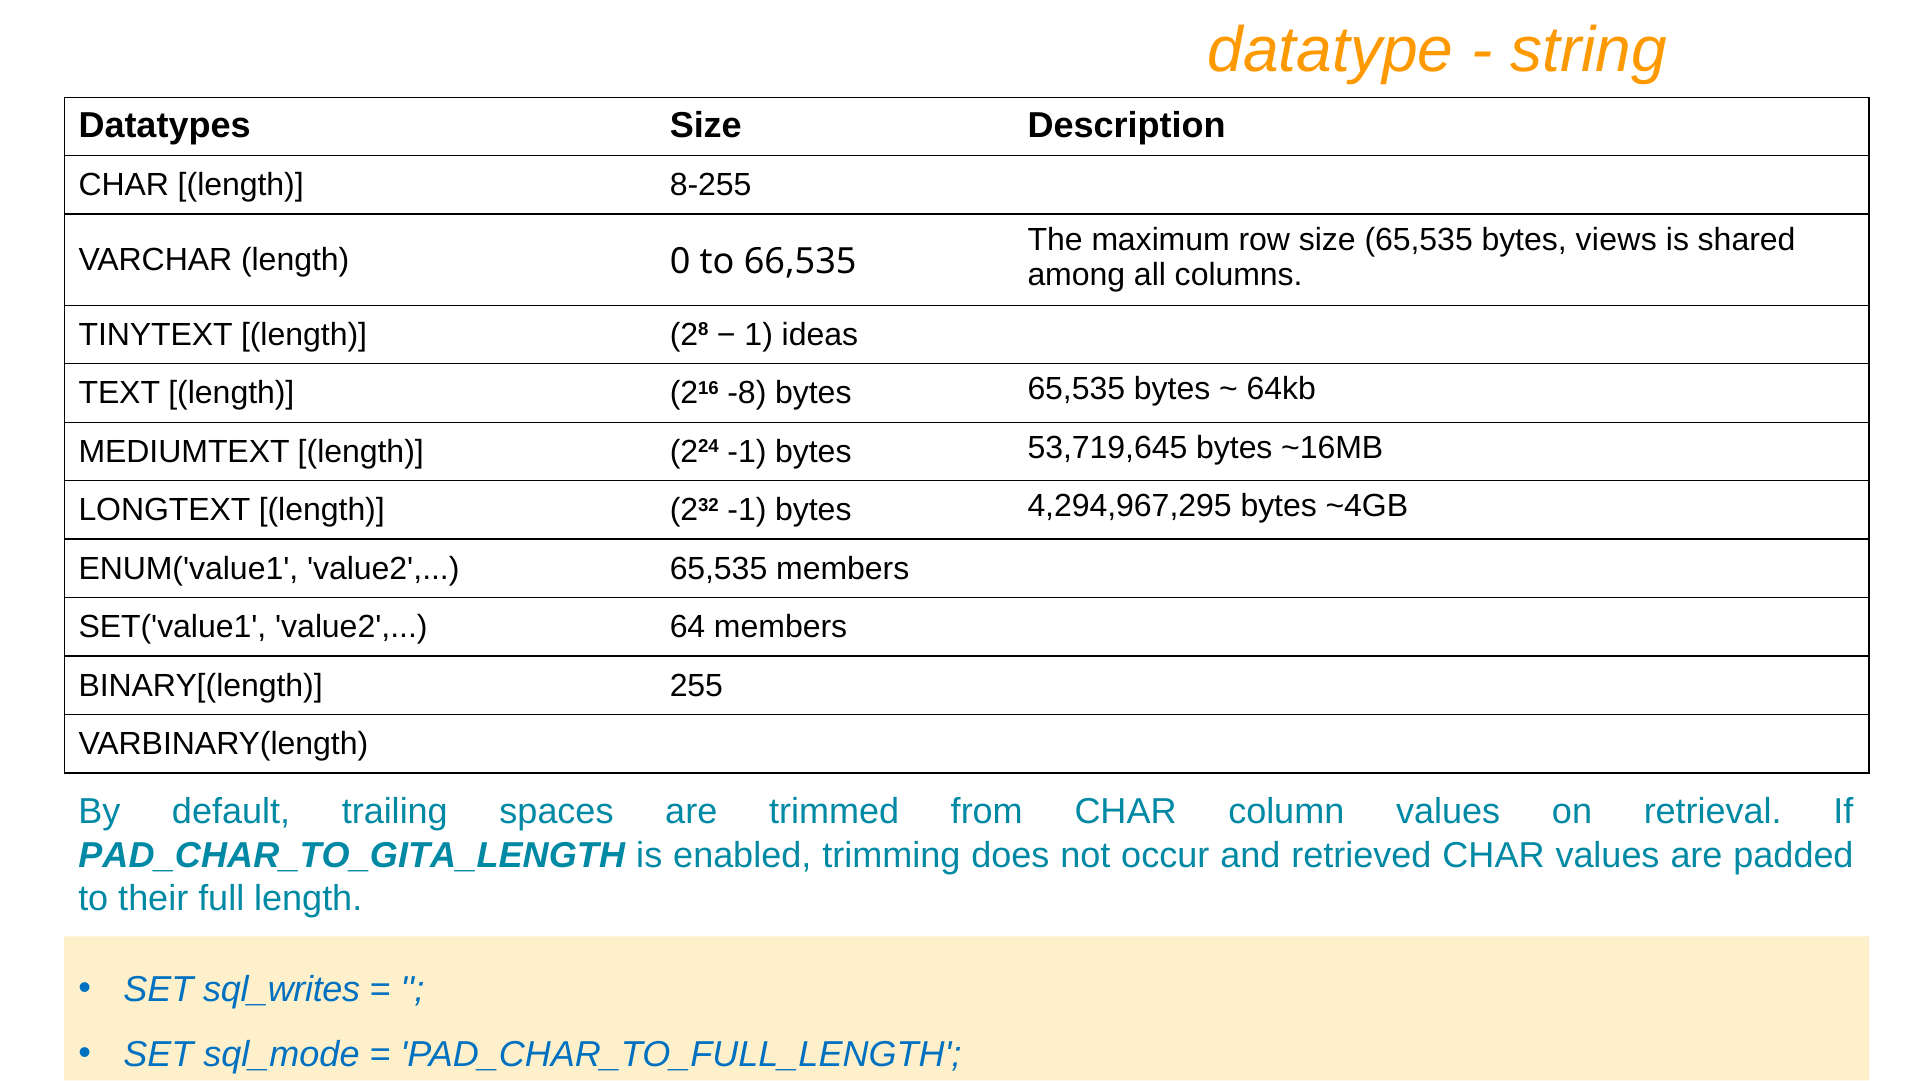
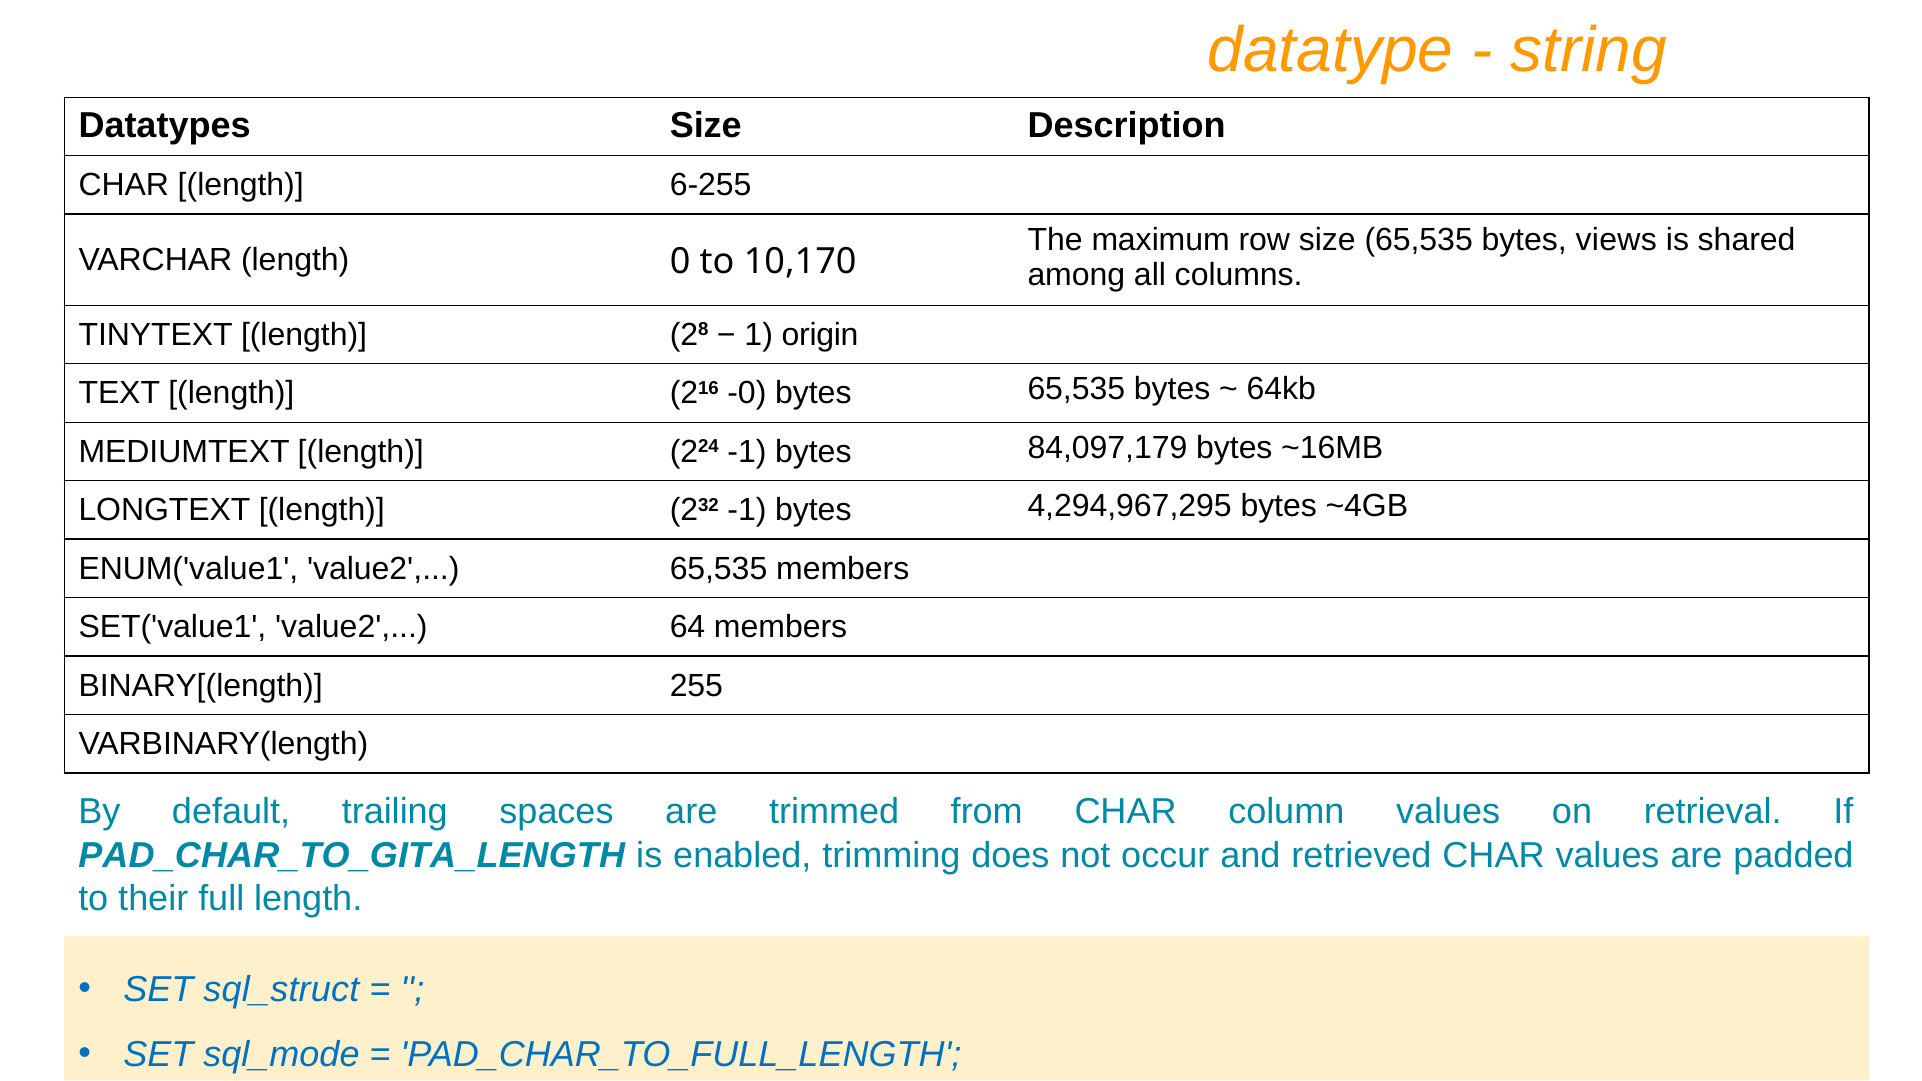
8-255: 8-255 -> 6-255
66,535: 66,535 -> 10,170
ideas: ideas -> origin
-8: -8 -> -0
53,719,645: 53,719,645 -> 84,097,179
sql_writes: sql_writes -> sql_struct
